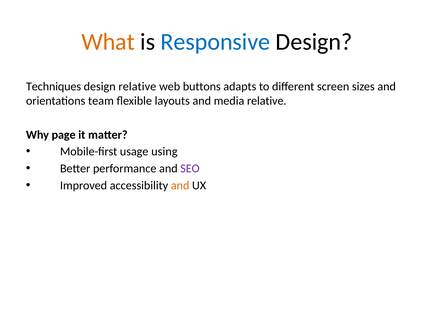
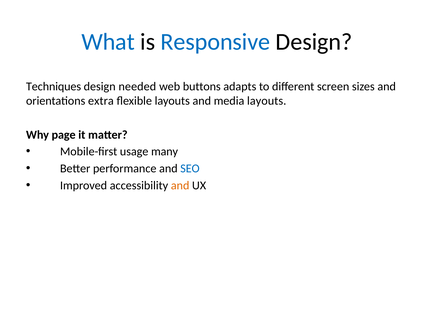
What colour: orange -> blue
design relative: relative -> needed
team: team -> extra
media relative: relative -> layouts
using: using -> many
SEO colour: purple -> blue
